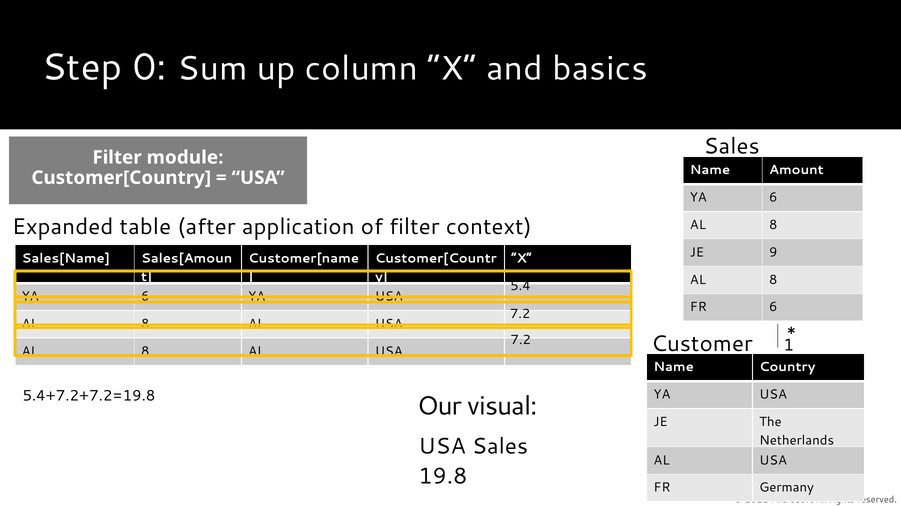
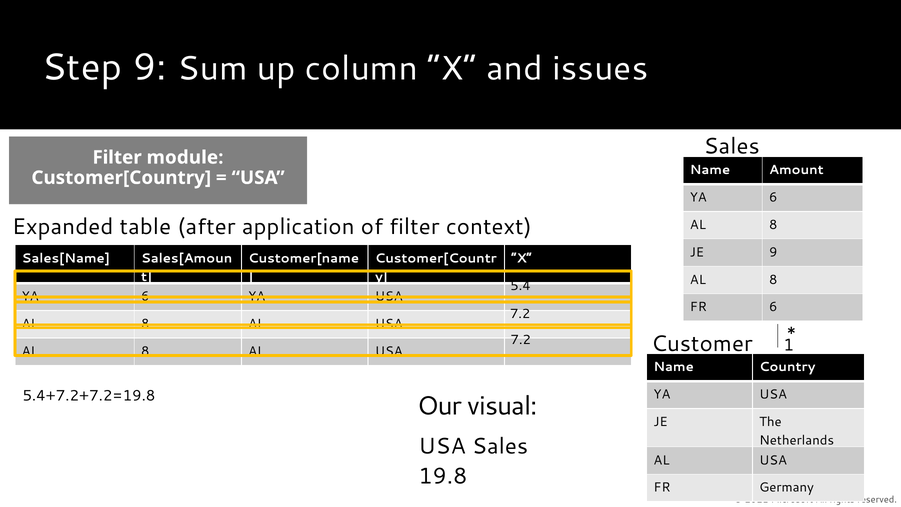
Step 0: 0 -> 9
basics: basics -> issues
